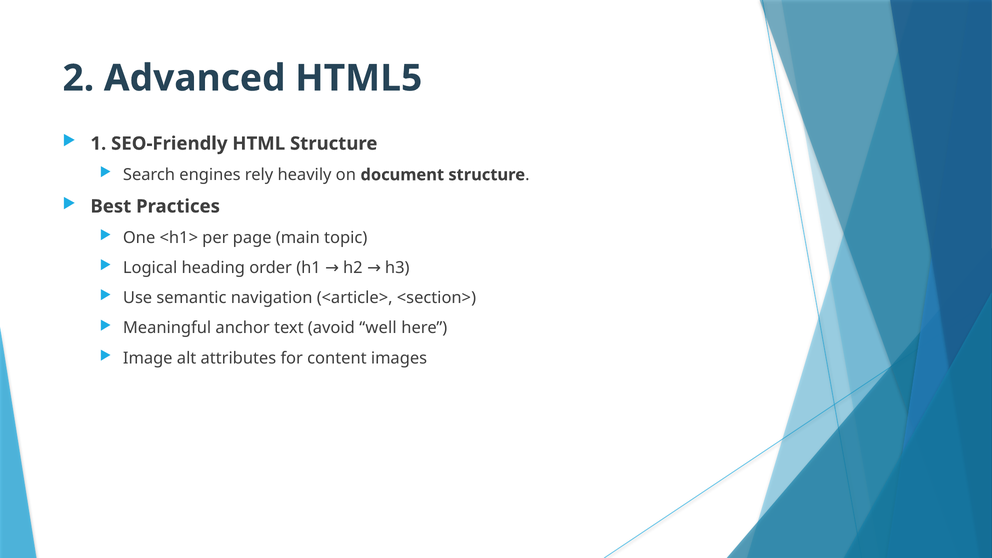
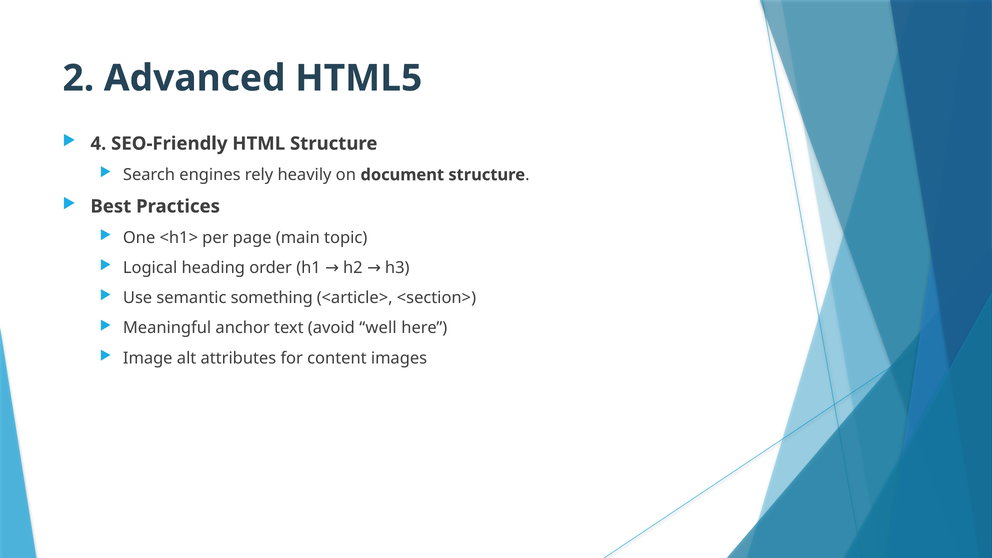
1: 1 -> 4
navigation: navigation -> something
